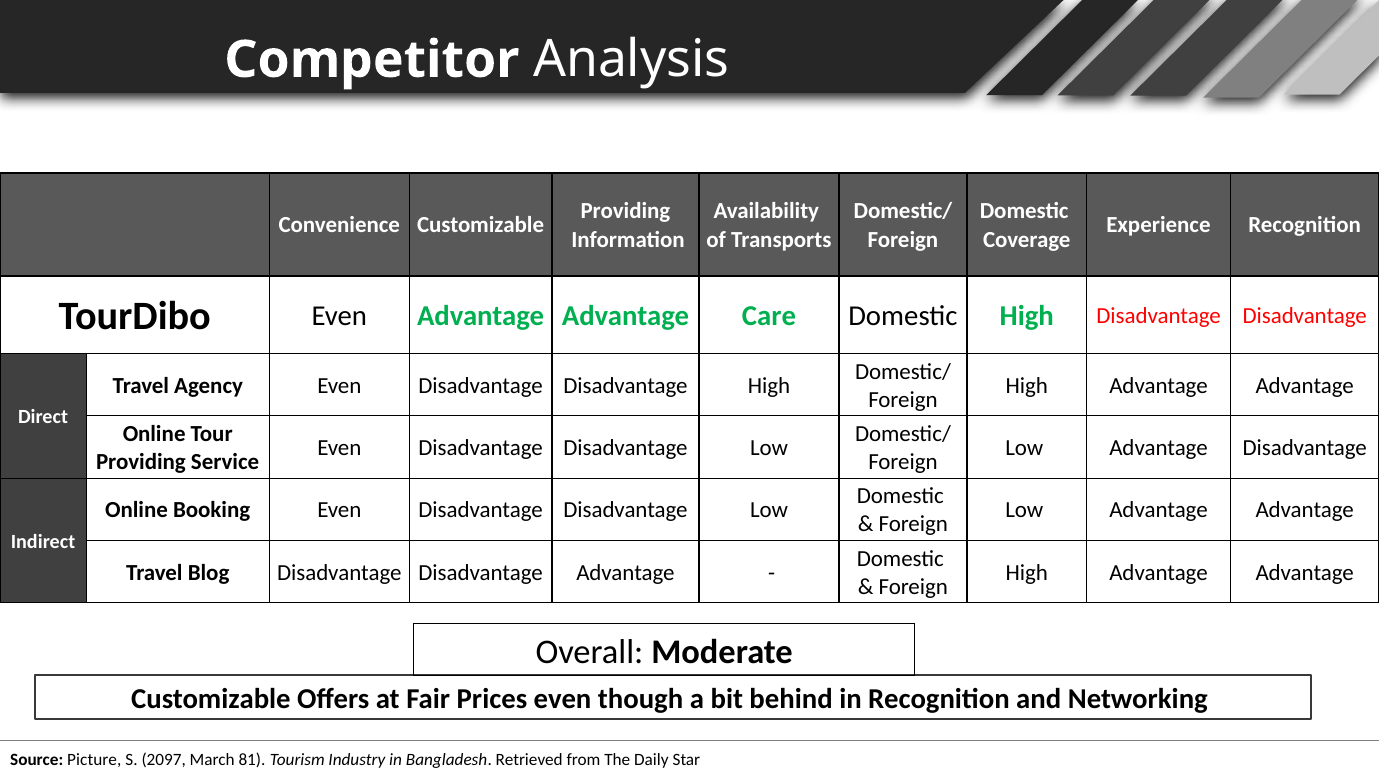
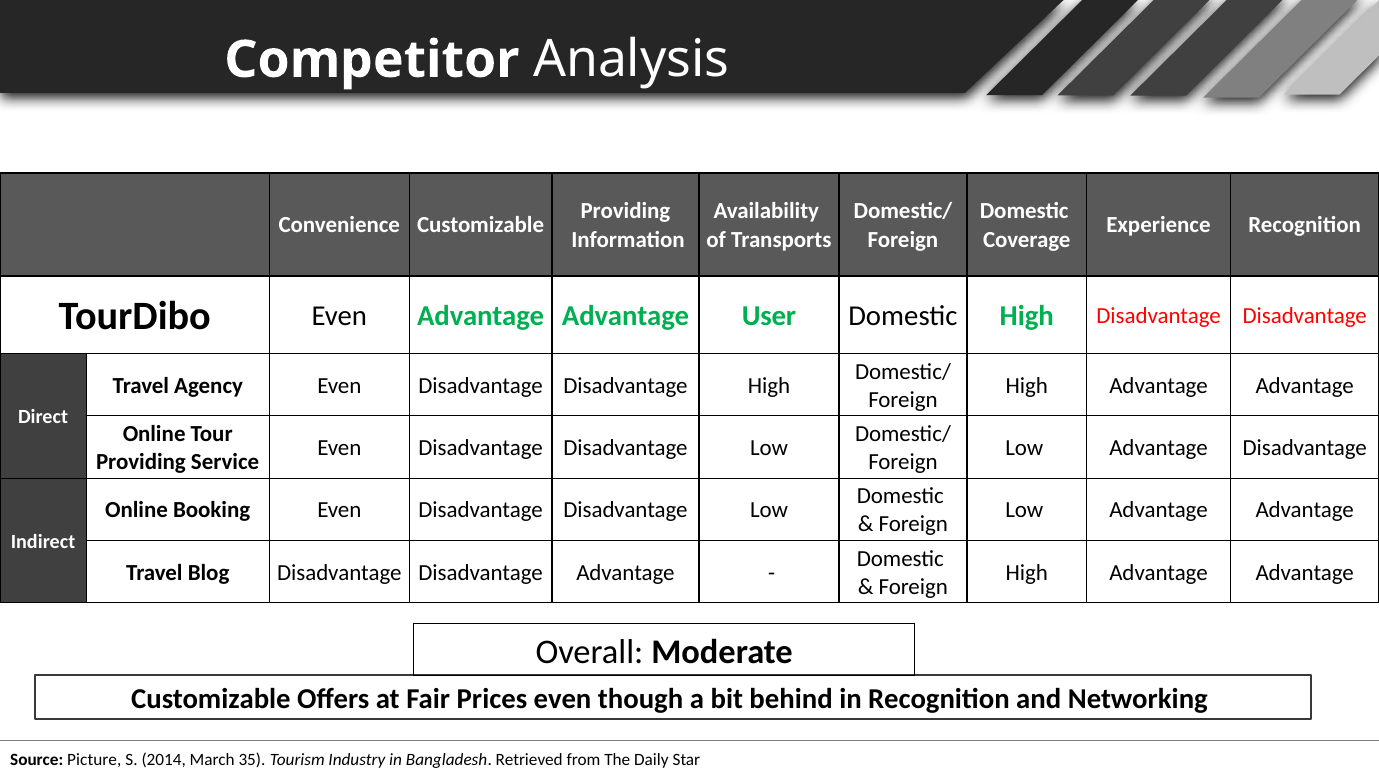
Care: Care -> User
2097: 2097 -> 2014
81: 81 -> 35
